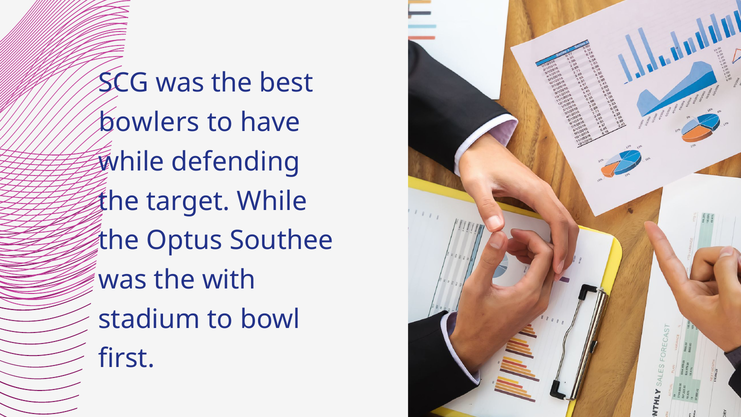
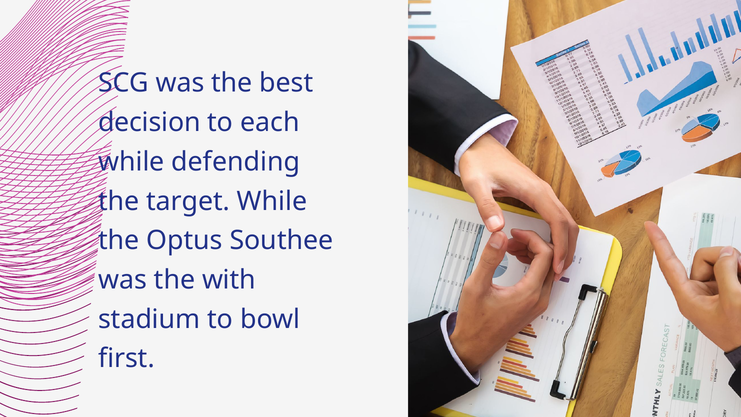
bowlers: bowlers -> decision
have: have -> each
